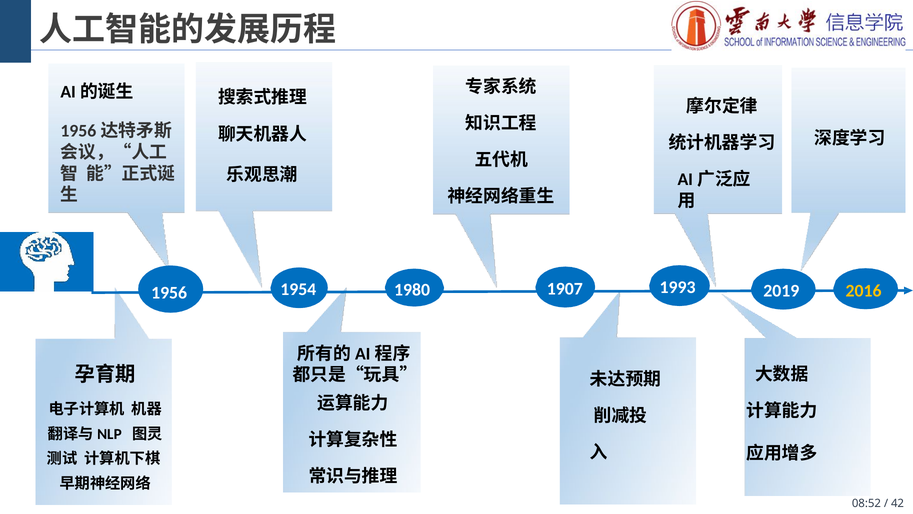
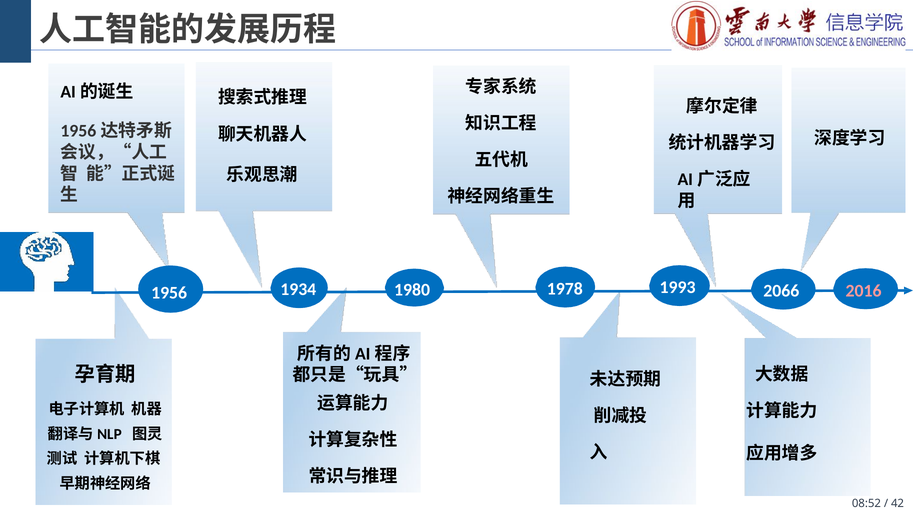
2016 colour: yellow -> pink
1954: 1954 -> 1934
1907: 1907 -> 1978
2019: 2019 -> 2066
